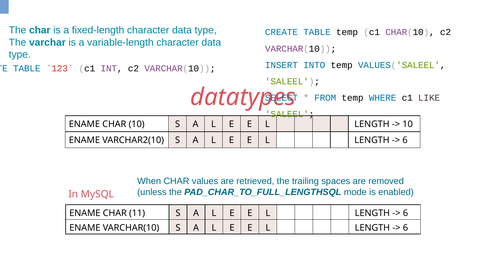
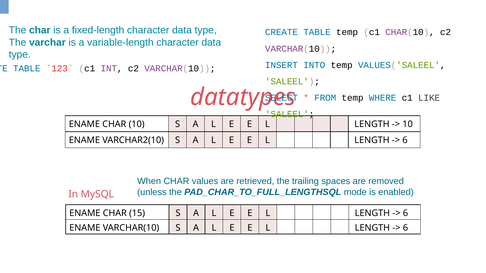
11: 11 -> 15
